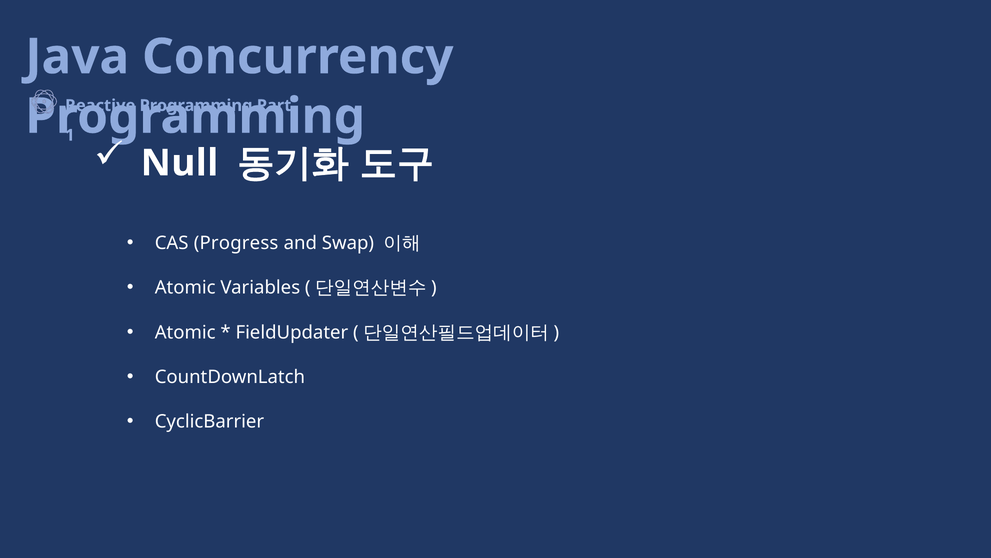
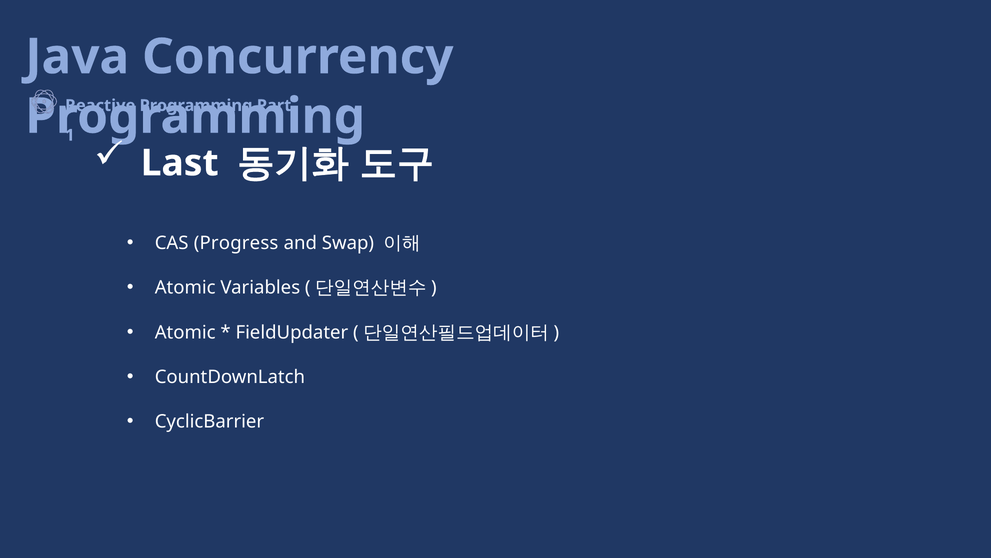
Null: Null -> Last
